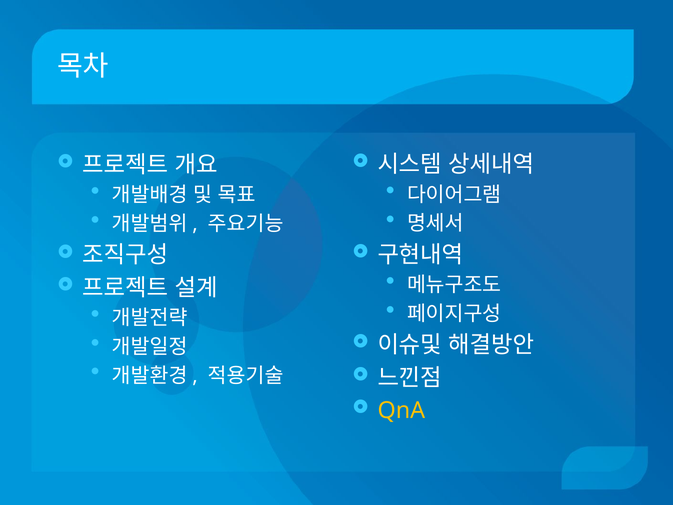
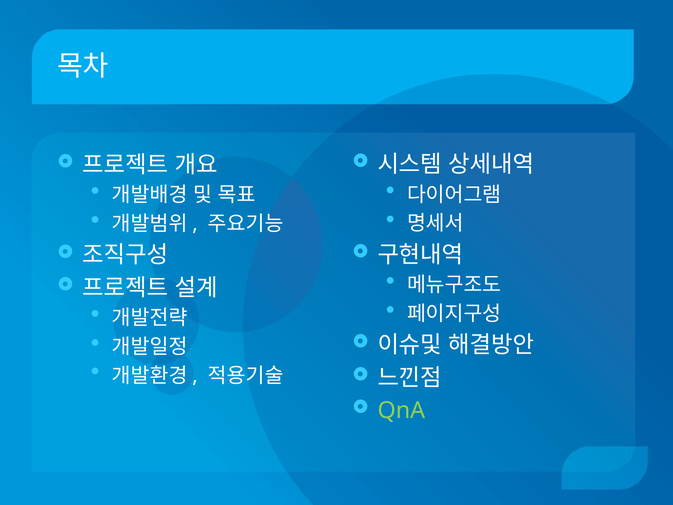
QnA colour: yellow -> light green
